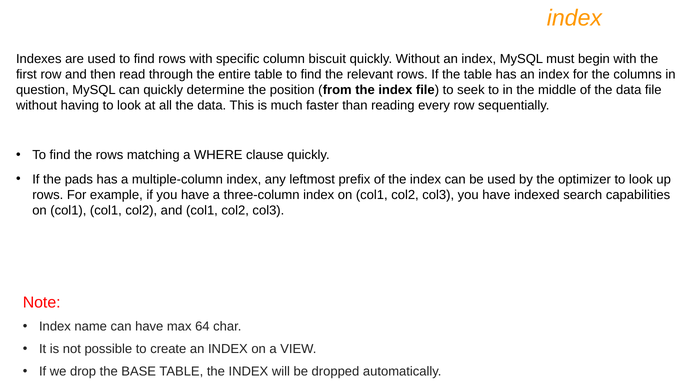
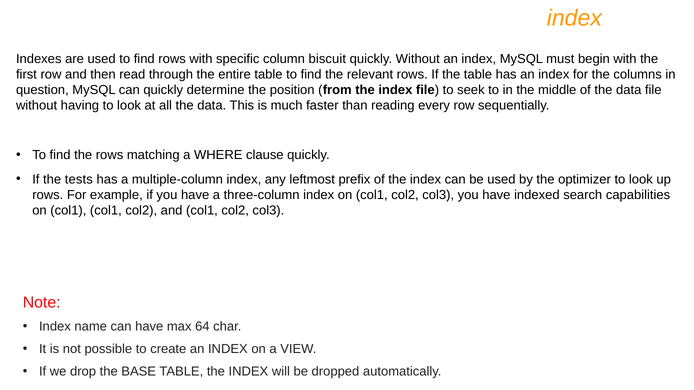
pads: pads -> tests
